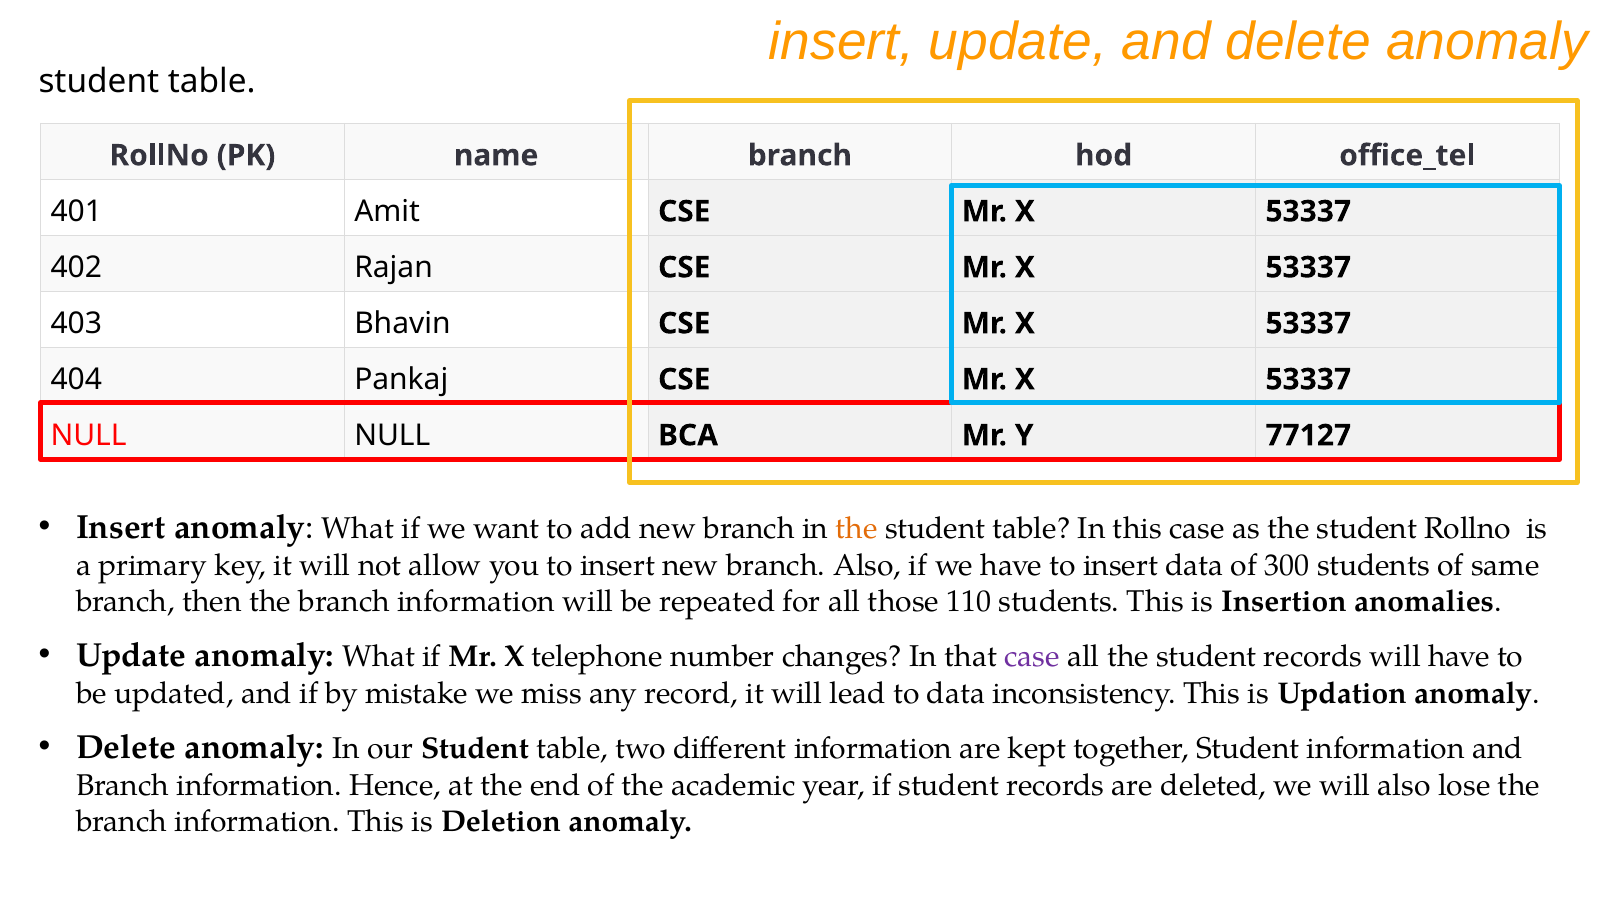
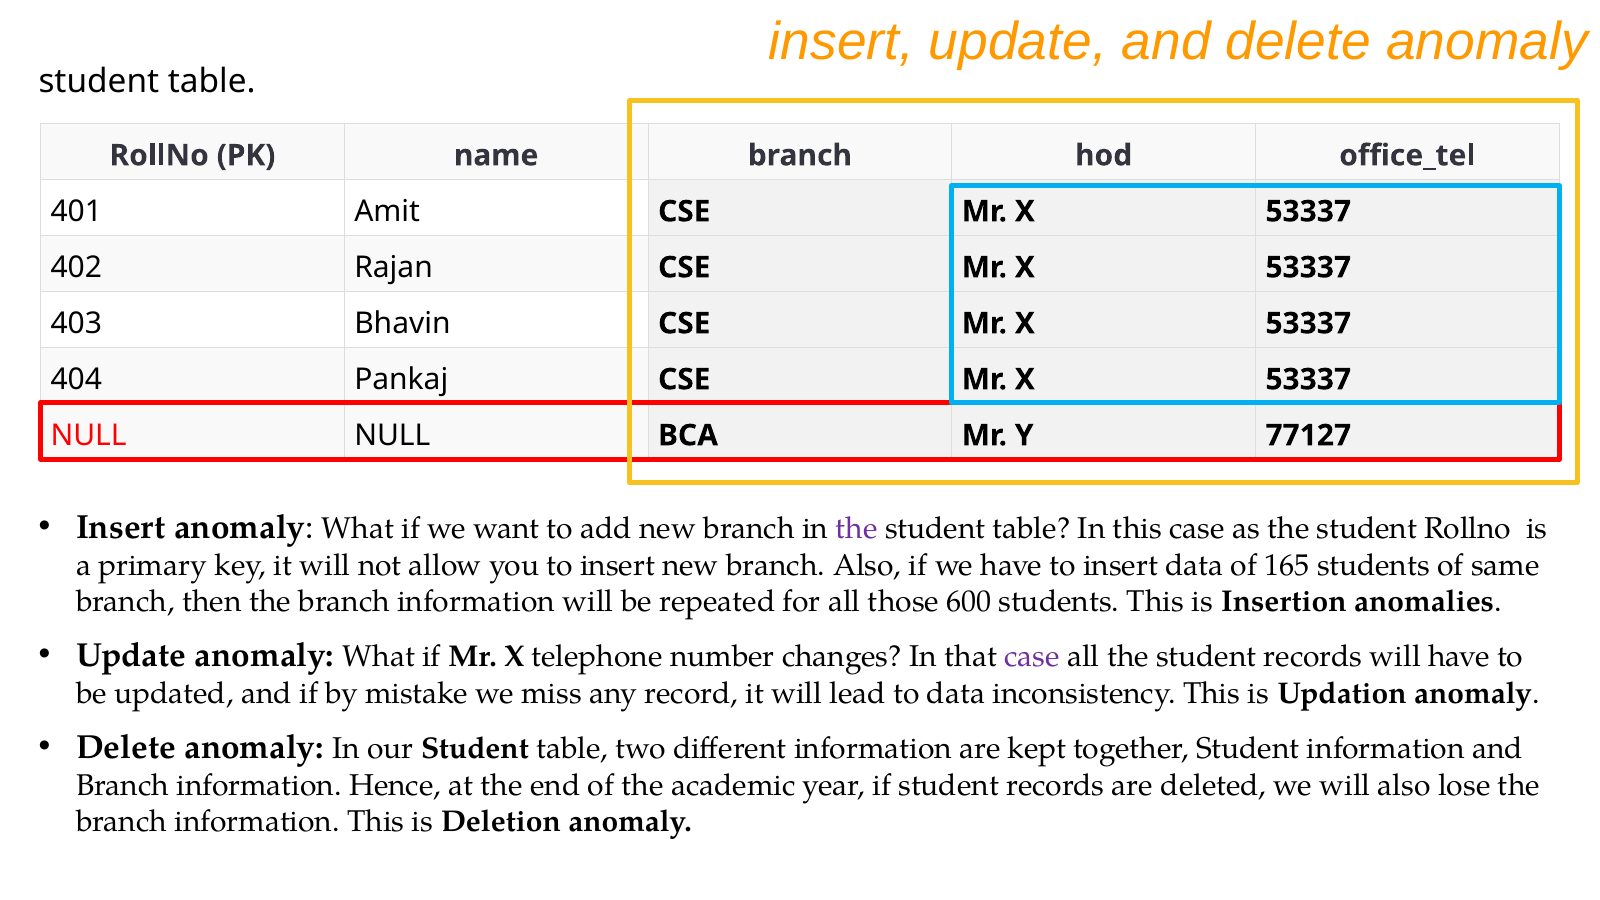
the at (857, 529) colour: orange -> purple
300: 300 -> 165
110: 110 -> 600
